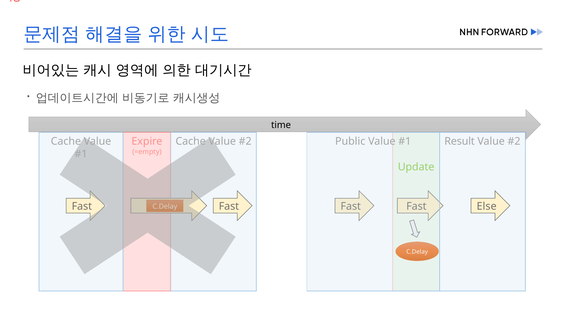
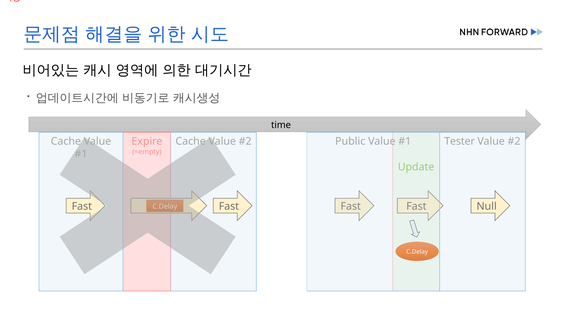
Result: Result -> Tester
Else: Else -> Null
